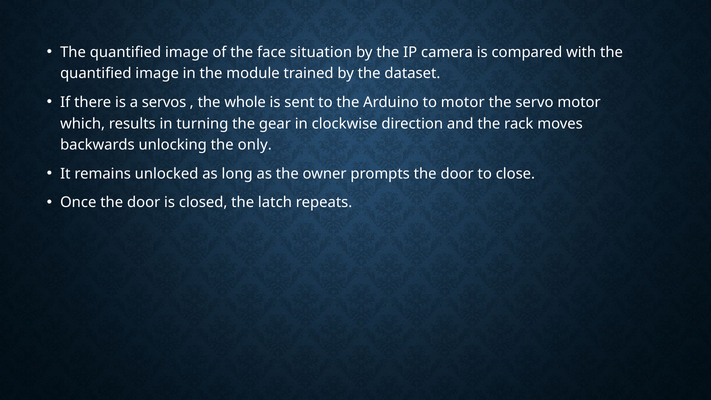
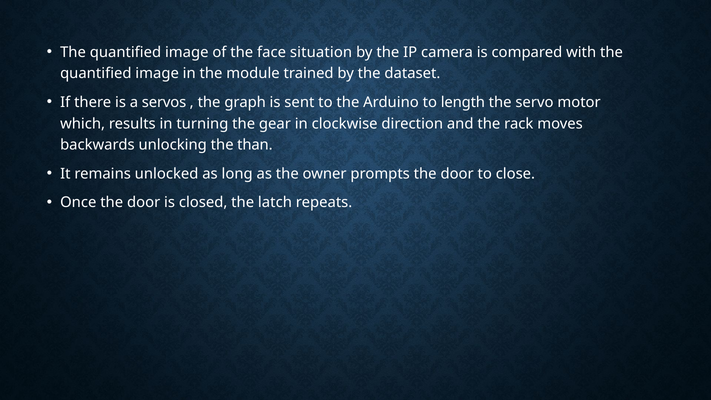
whole: whole -> graph
to motor: motor -> length
only: only -> than
